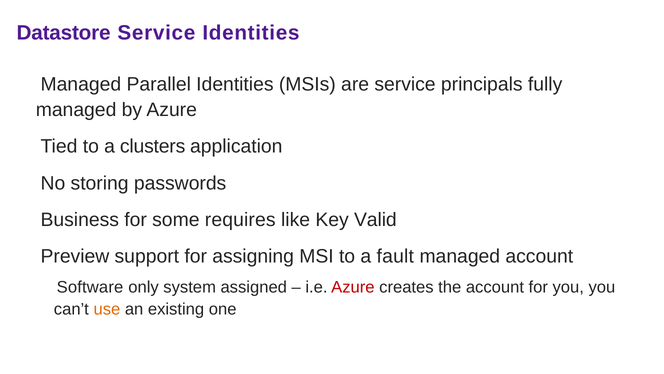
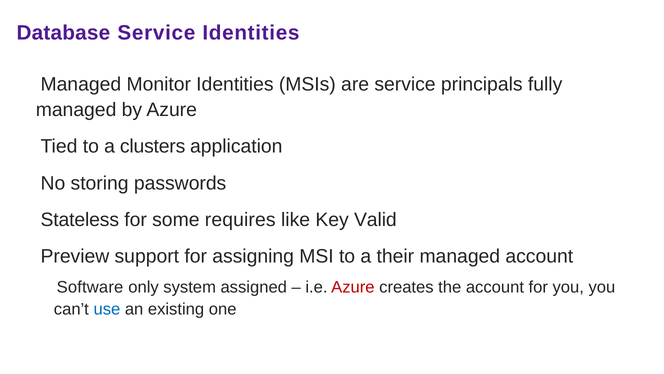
Datastore: Datastore -> Database
Parallel: Parallel -> Monitor
Business: Business -> Stateless
fault: fault -> their
use colour: orange -> blue
